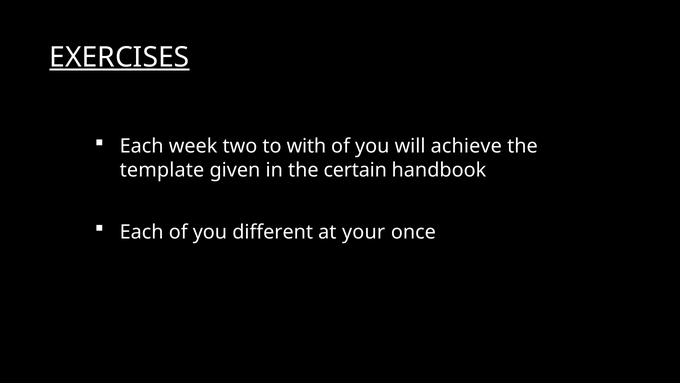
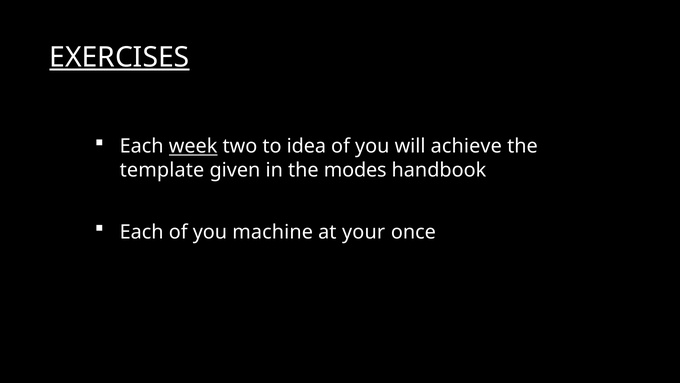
week underline: none -> present
with: with -> idea
certain: certain -> modes
different: different -> machine
